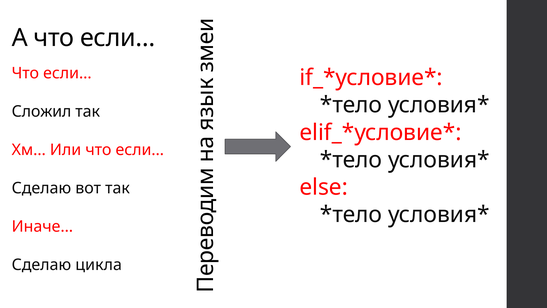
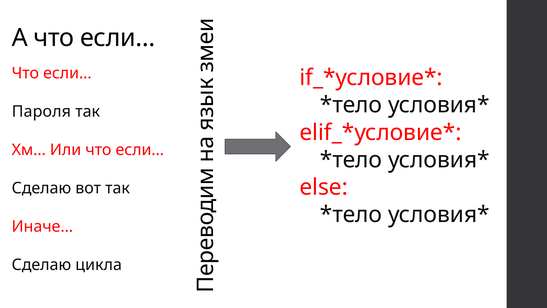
Сложил: Сложил -> Пароля
